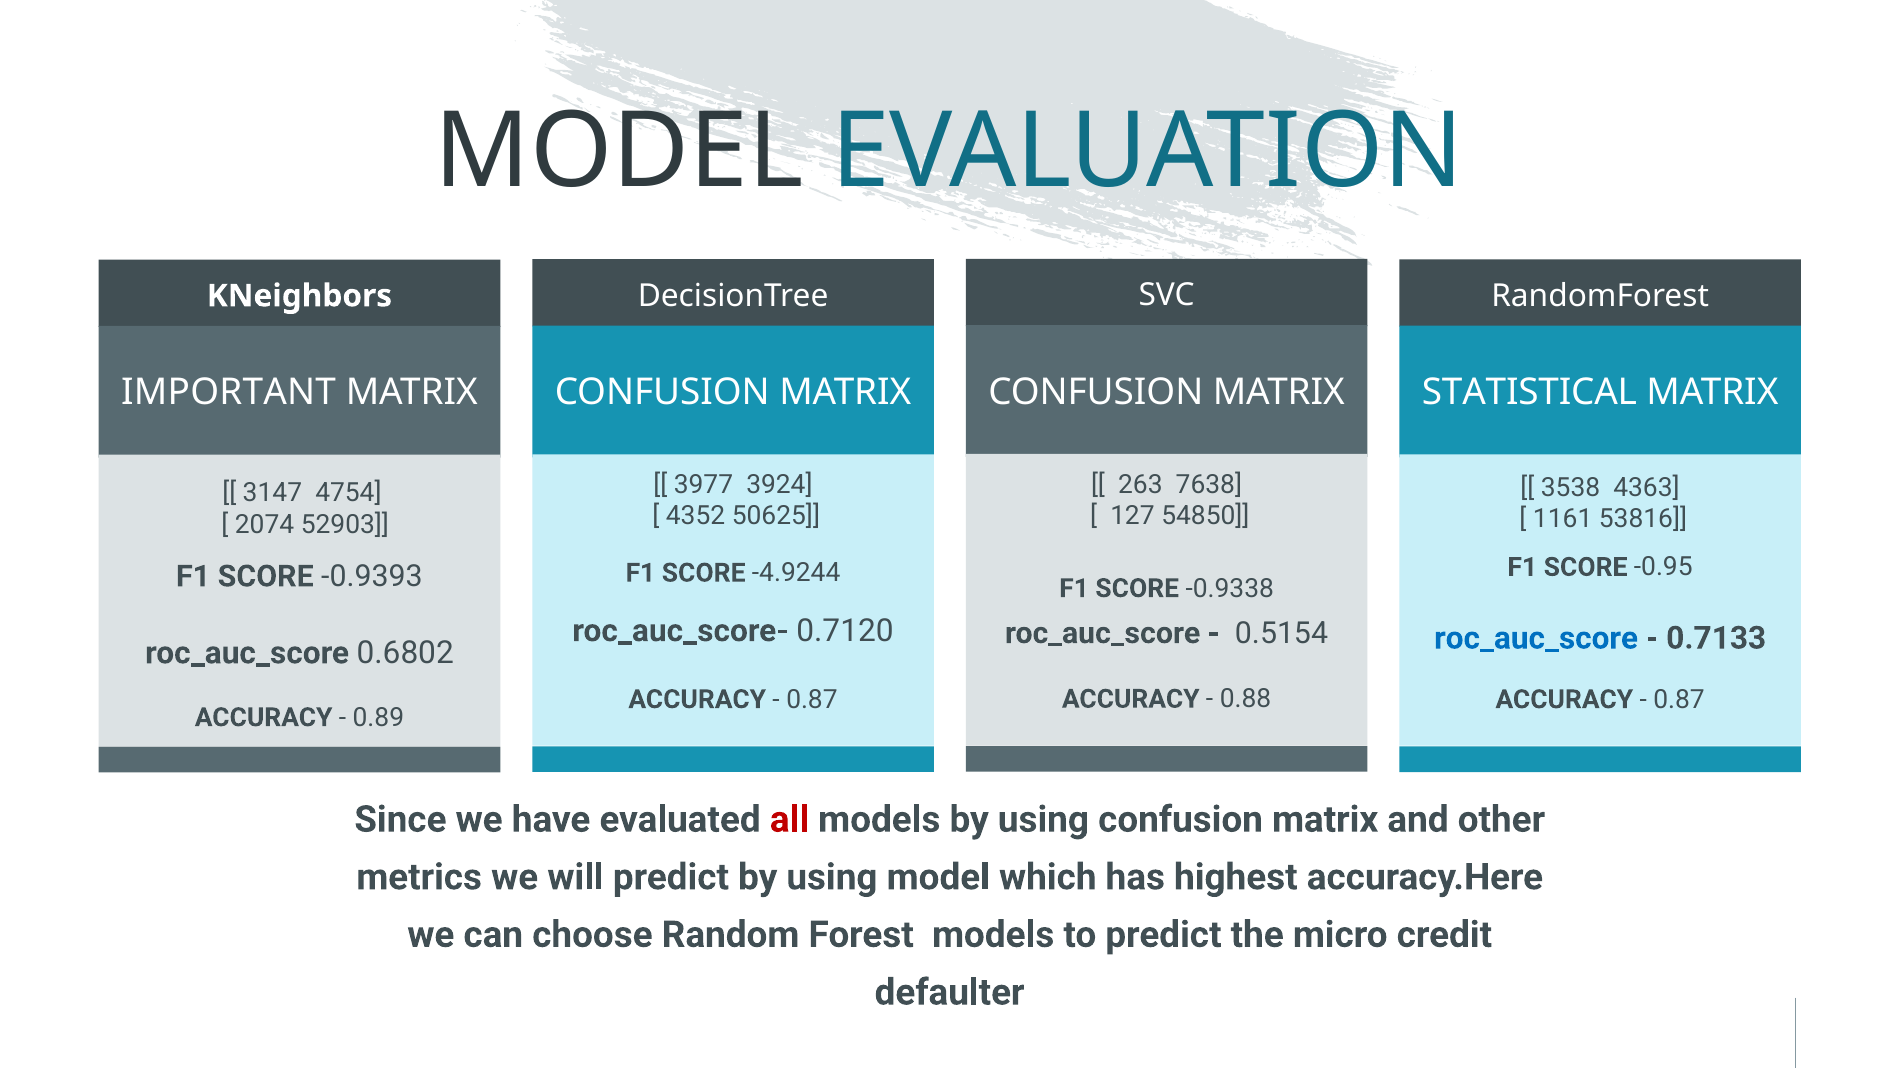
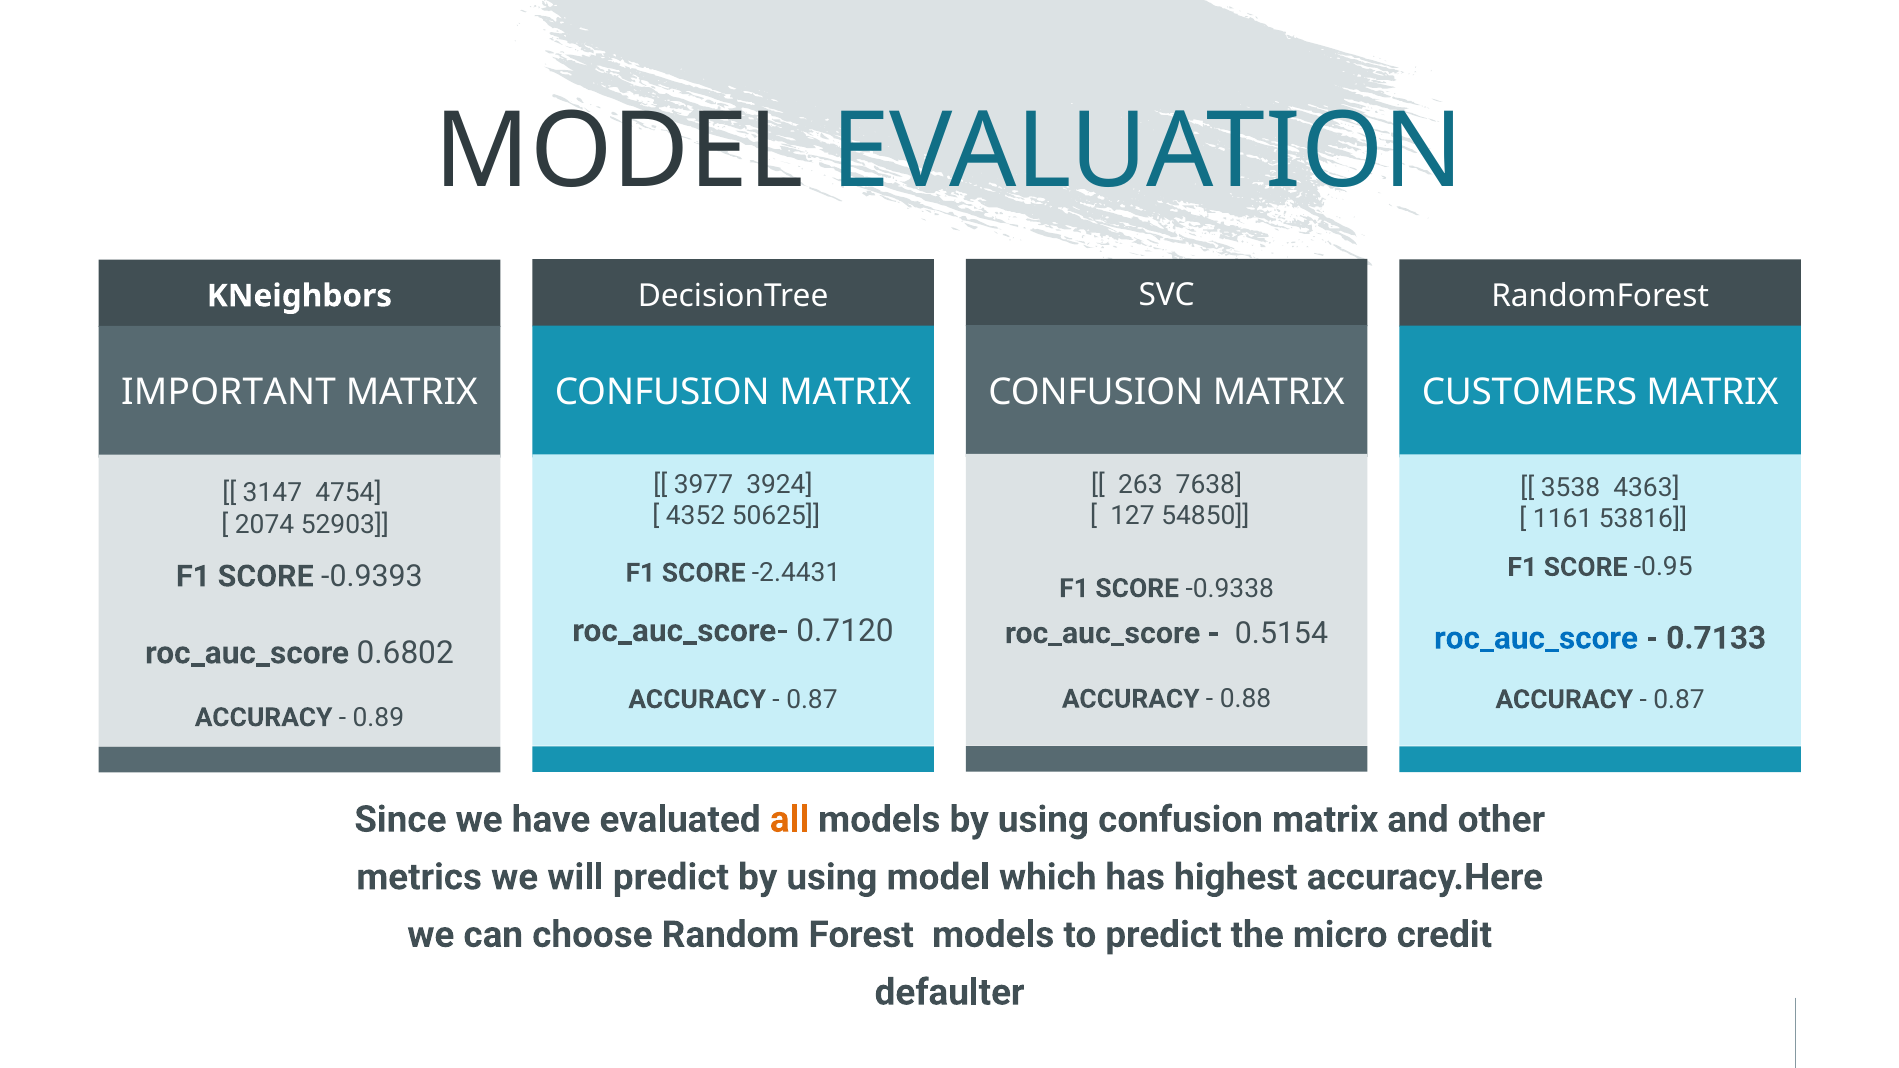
STATISTICAL: STATISTICAL -> CUSTOMERS
-4.9244: -4.9244 -> -2.4431
all colour: red -> orange
